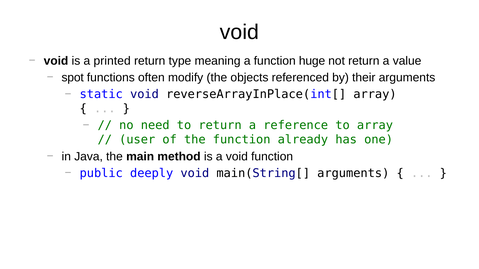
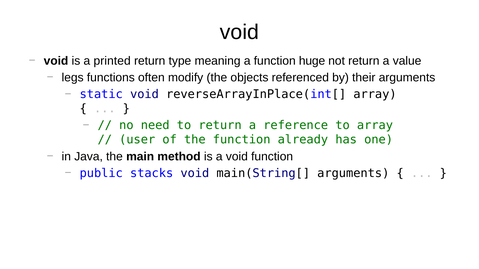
spot: spot -> legs
deeply: deeply -> stacks
